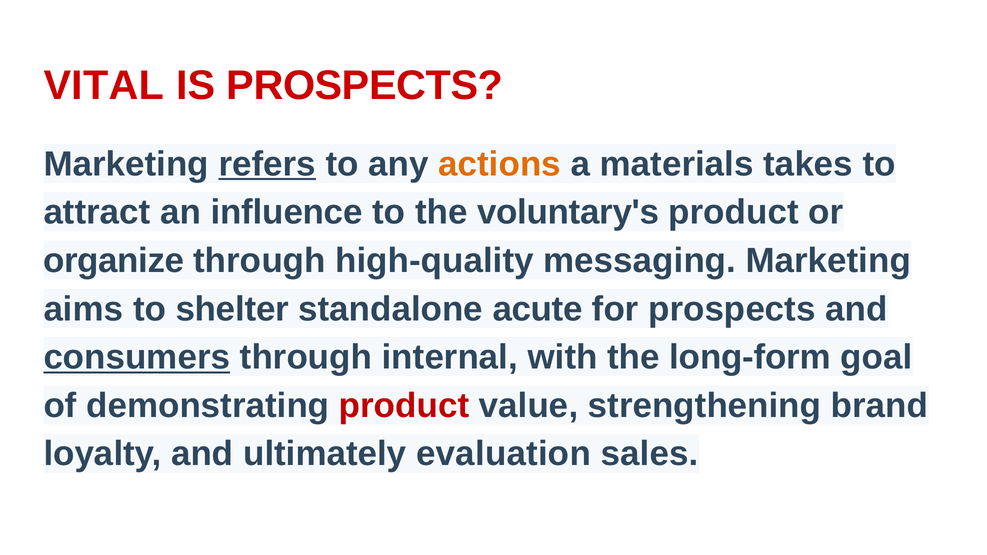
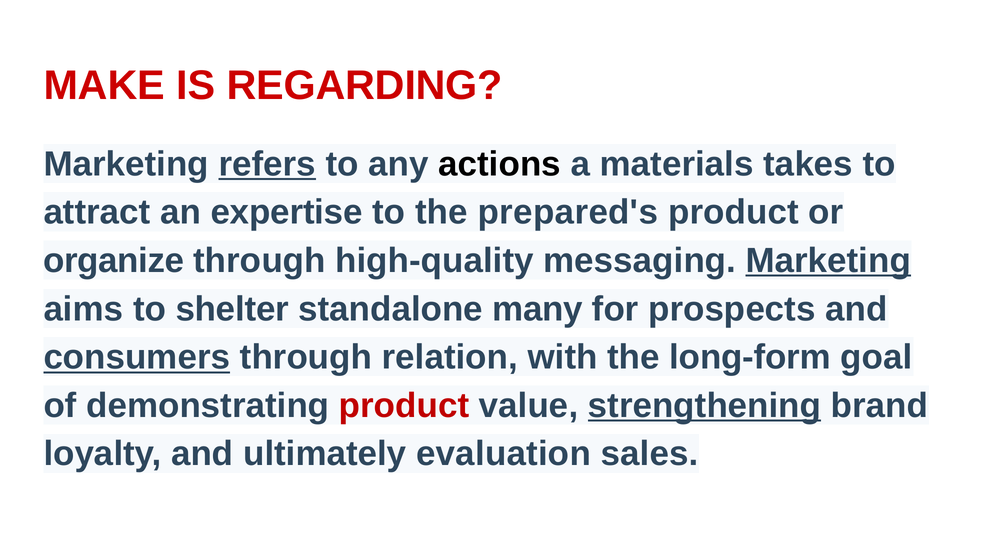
VITAL: VITAL -> MAKE
IS PROSPECTS: PROSPECTS -> REGARDING
actions colour: orange -> black
influence: influence -> expertise
voluntary's: voluntary's -> prepared's
Marketing at (828, 261) underline: none -> present
acute: acute -> many
internal: internal -> relation
strengthening underline: none -> present
